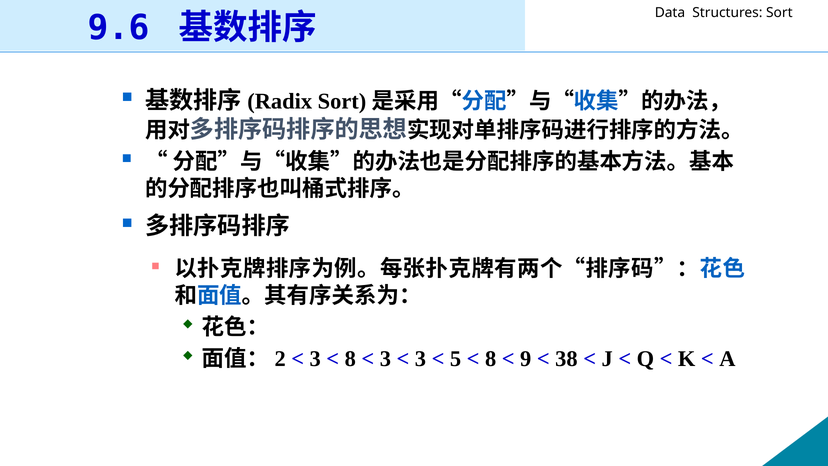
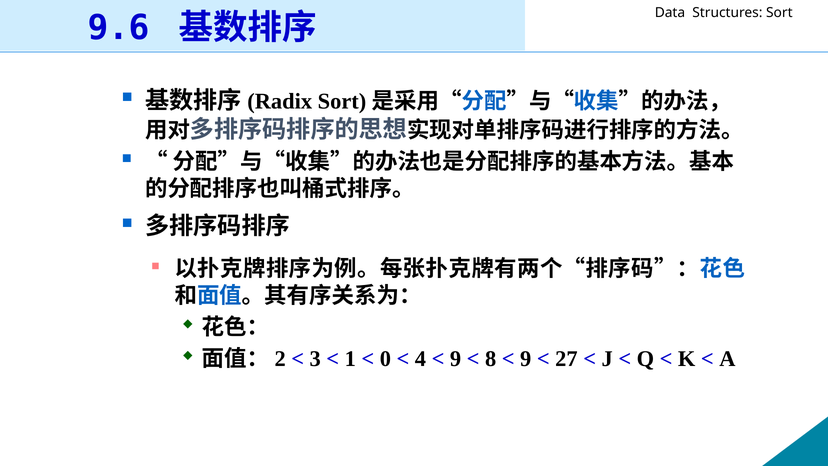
8 at (350, 359): 8 -> 1
3 at (385, 359): 3 -> 0
3 at (420, 359): 3 -> 4
5 at (456, 359): 5 -> 9
38: 38 -> 27
